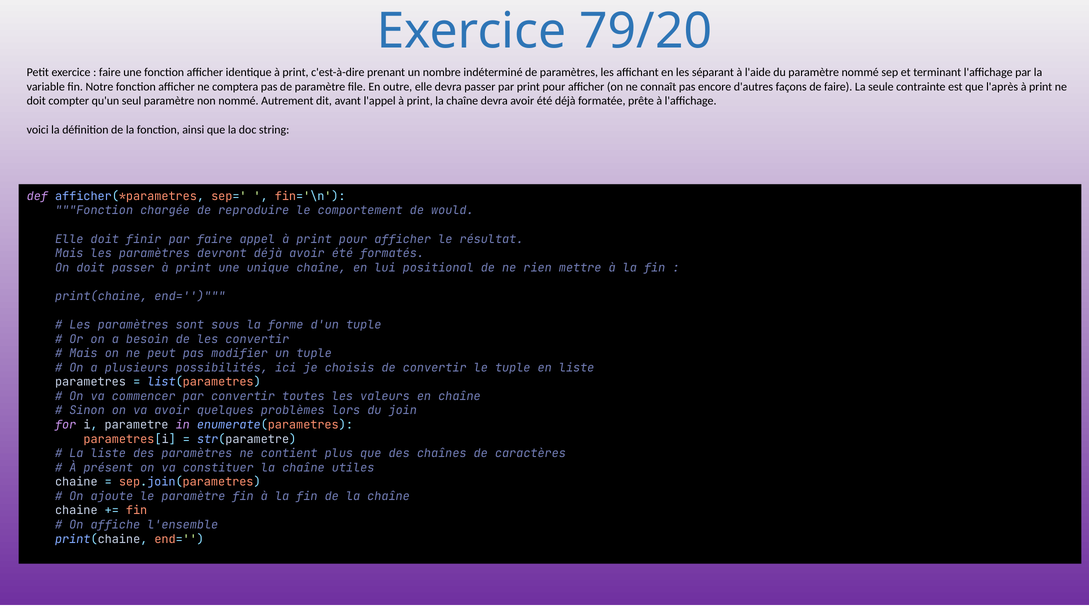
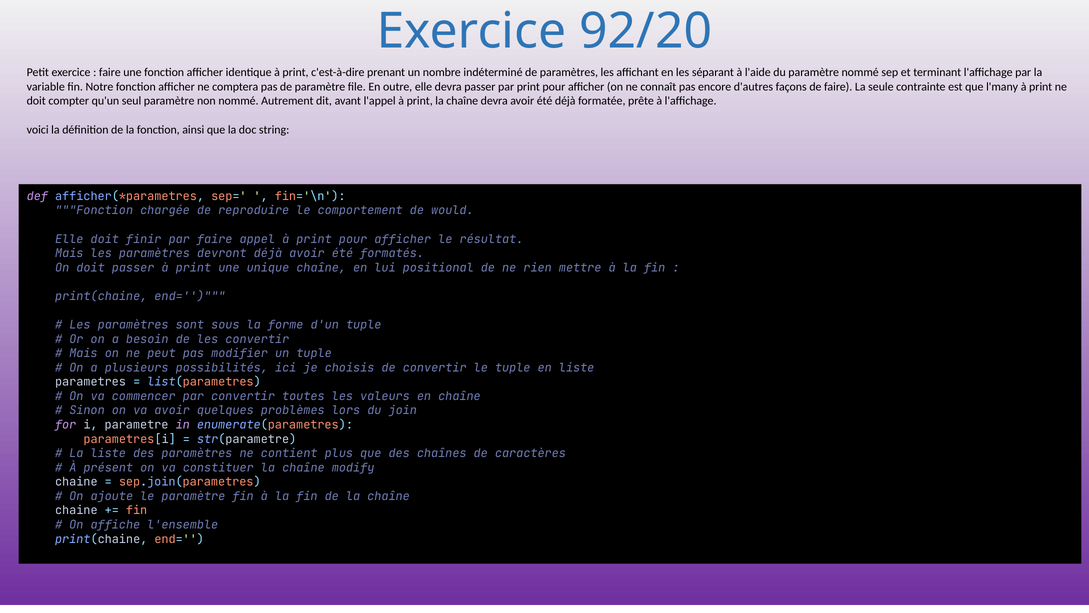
79/20: 79/20 -> 92/20
l'après: l'après -> l'many
utiles: utiles -> modify
